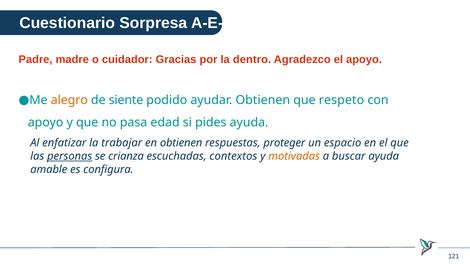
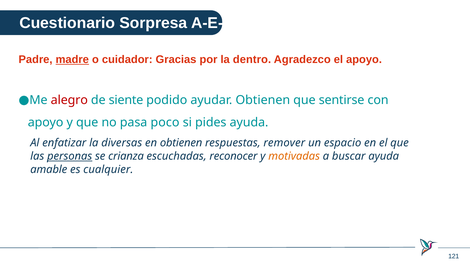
madre underline: none -> present
alegro colour: orange -> red
respeto: respeto -> sentirse
edad: edad -> poco
trabajar: trabajar -> diversas
proteger: proteger -> remover
contextos: contextos -> reconocer
configura: configura -> cualquier
